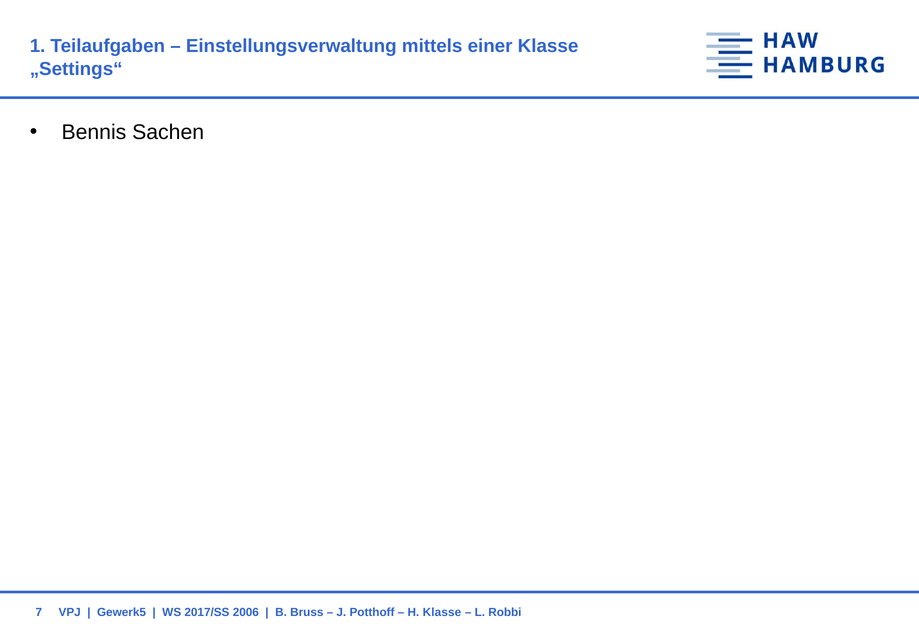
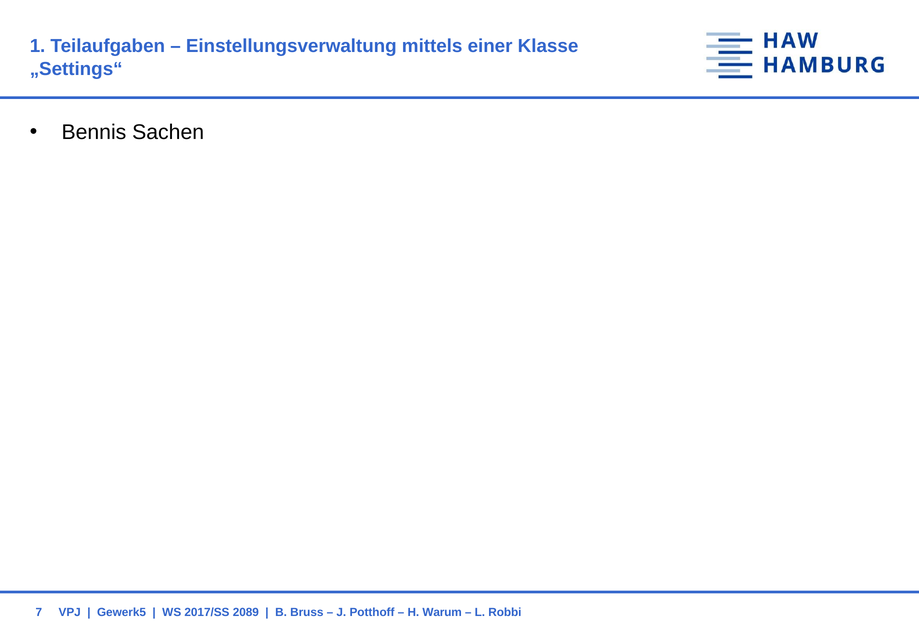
2006: 2006 -> 2089
H Klasse: Klasse -> Warum
